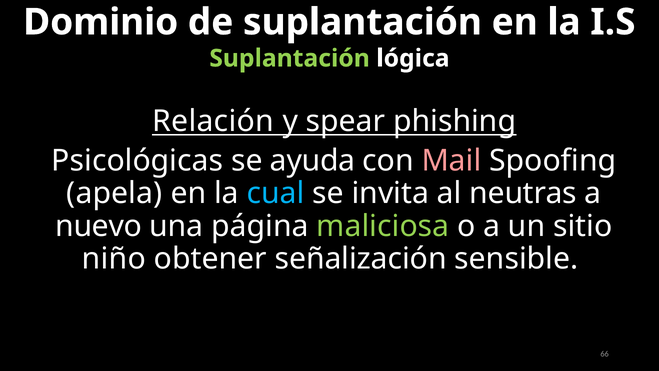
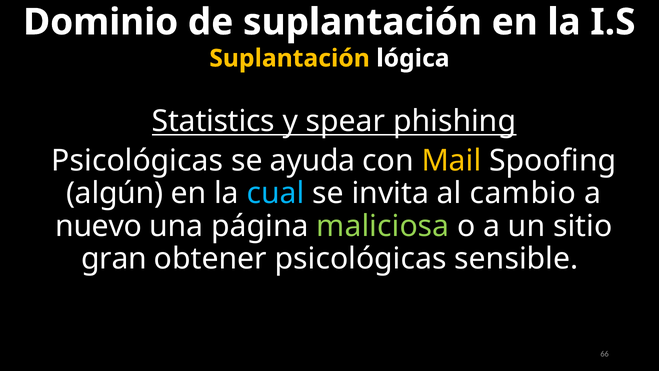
Suplantación at (290, 58) colour: light green -> yellow
Relación: Relación -> Statistics
Mail colour: pink -> yellow
apela: apela -> algún
neutras: neutras -> cambio
niño: niño -> gran
obtener señalización: señalización -> psicológicas
